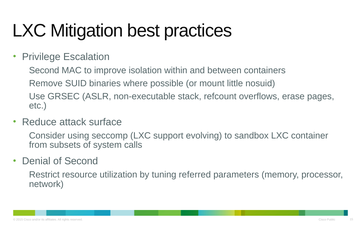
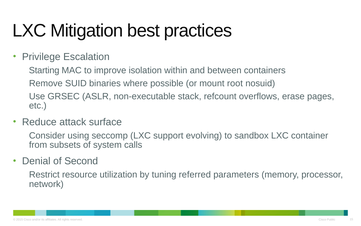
Second at (44, 70): Second -> Starting
little: little -> root
